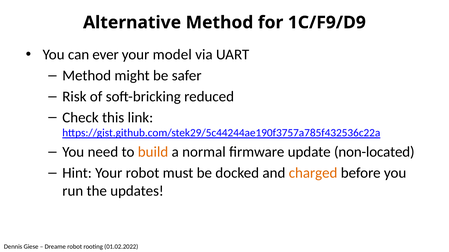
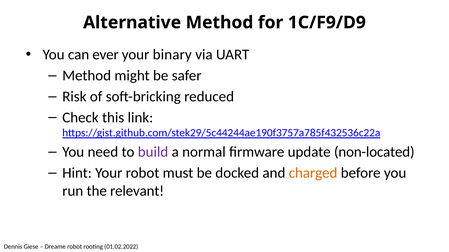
model: model -> binary
build colour: orange -> purple
updates: updates -> relevant
